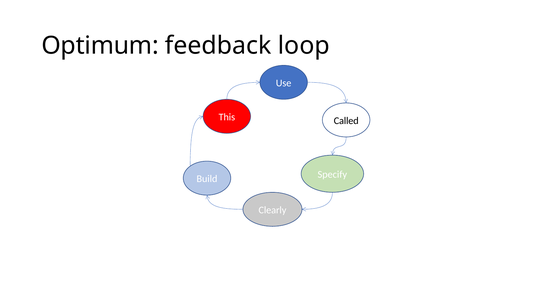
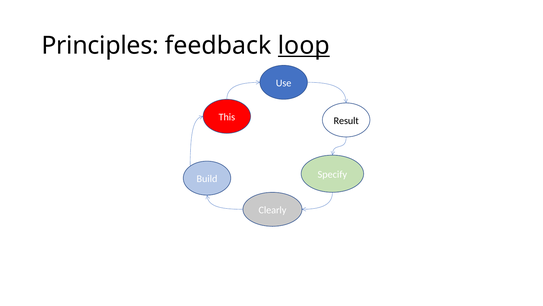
Optimum: Optimum -> Principles
loop underline: none -> present
Called: Called -> Result
